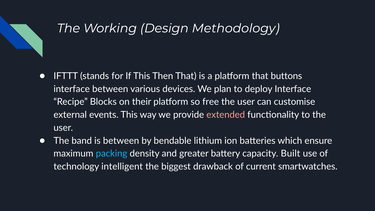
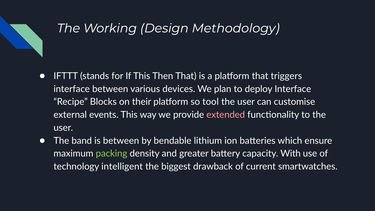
buttons: buttons -> triggers
free: free -> tool
packing colour: light blue -> light green
Built: Built -> With
